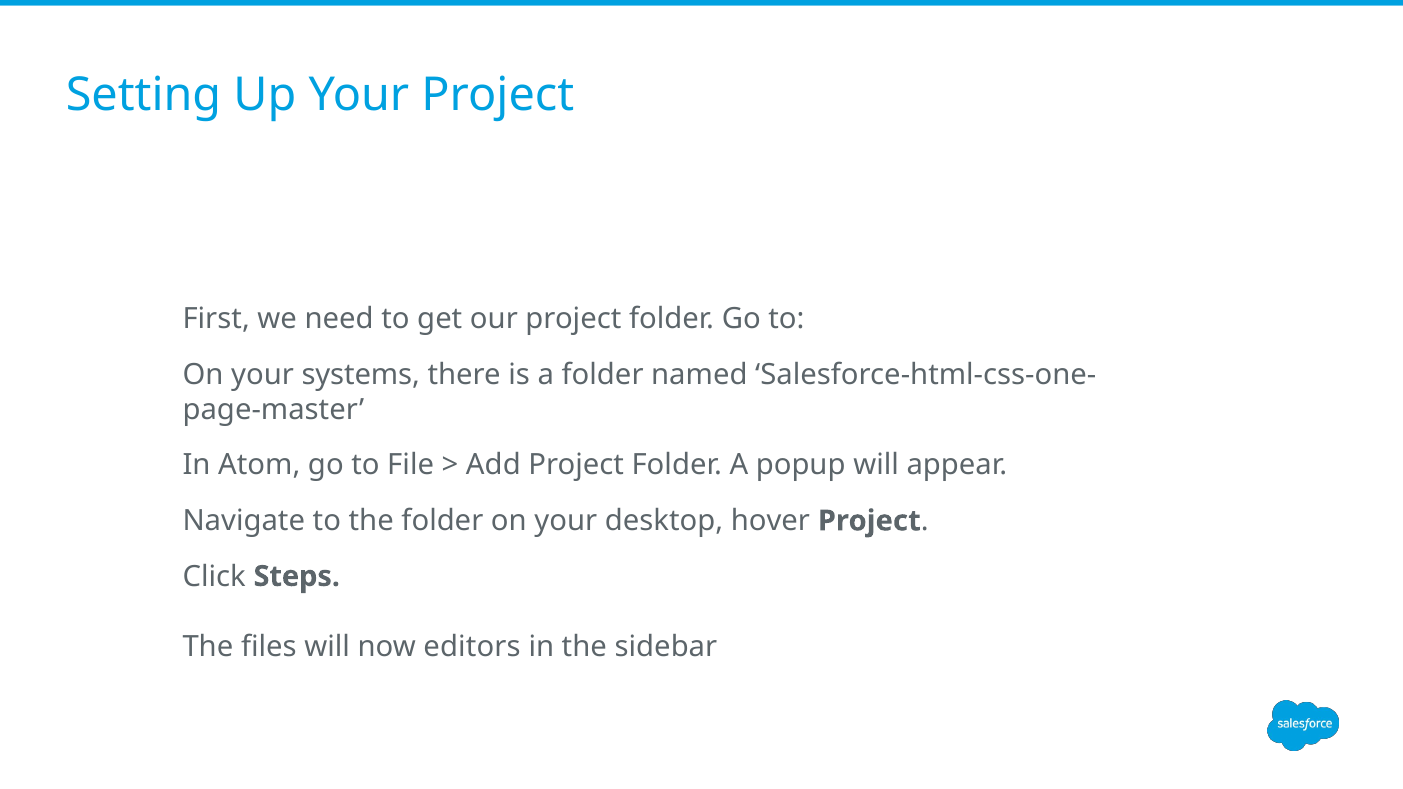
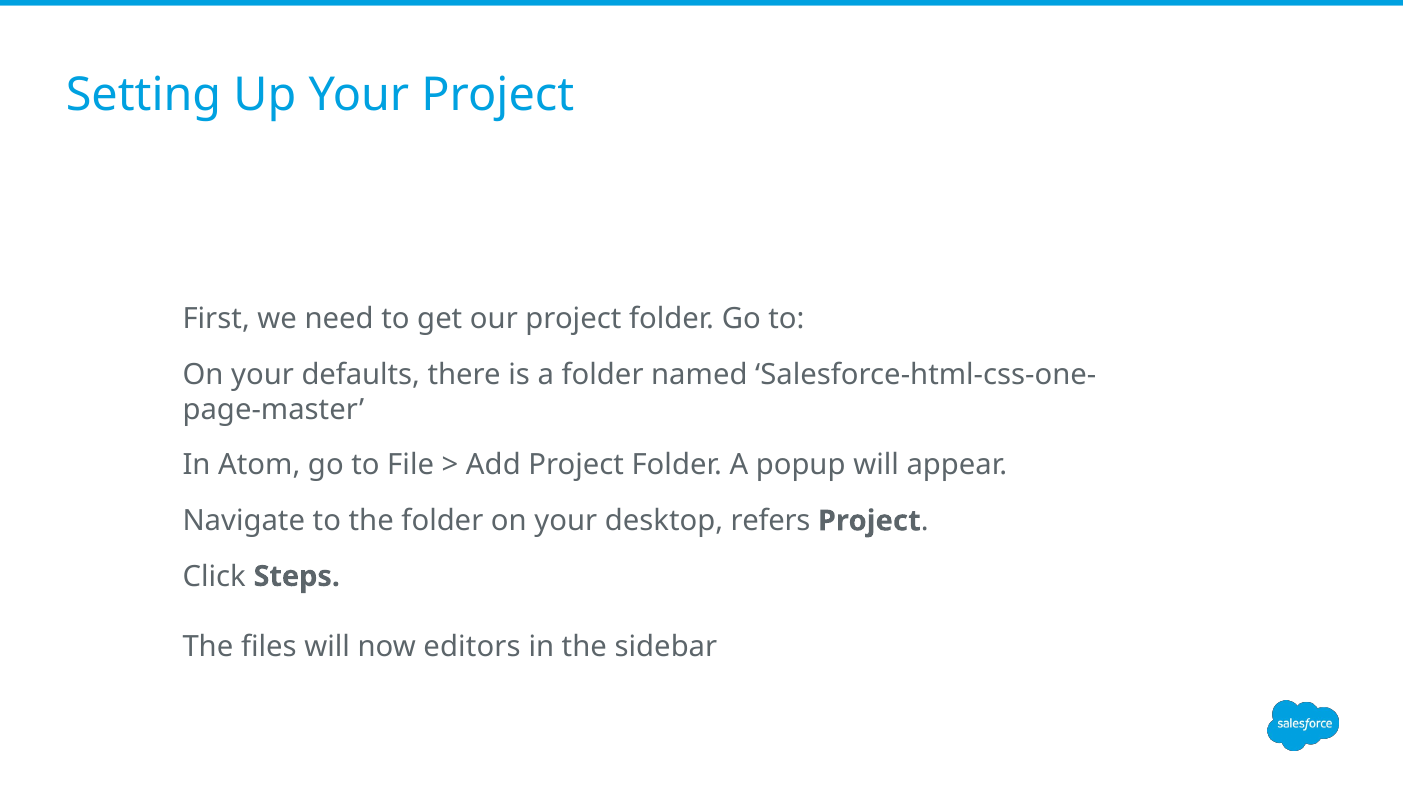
systems: systems -> defaults
hover: hover -> refers
